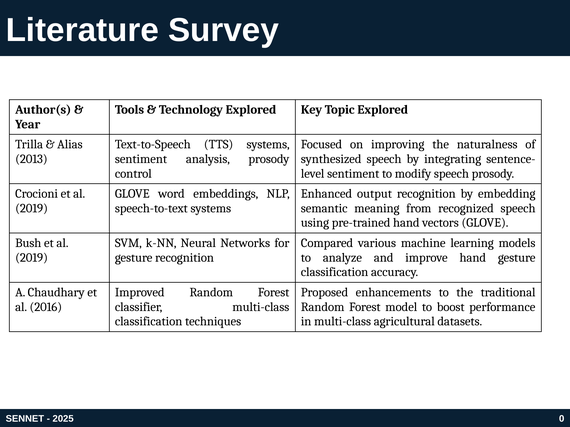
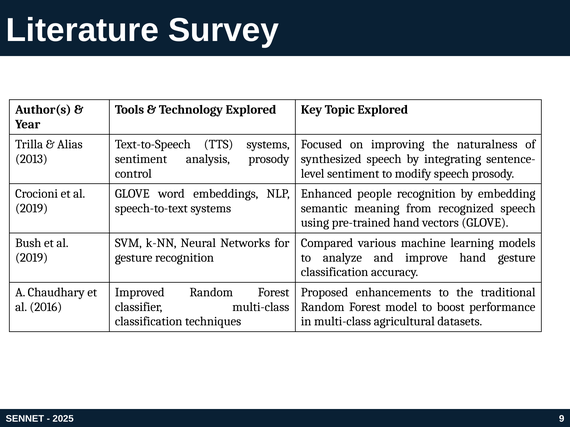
output: output -> people
0: 0 -> 9
